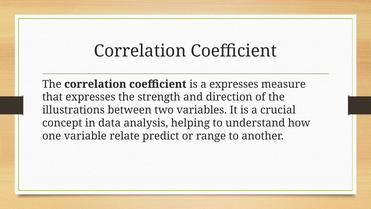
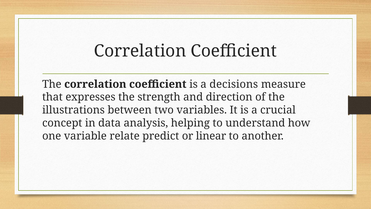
a expresses: expresses -> decisions
range: range -> linear
